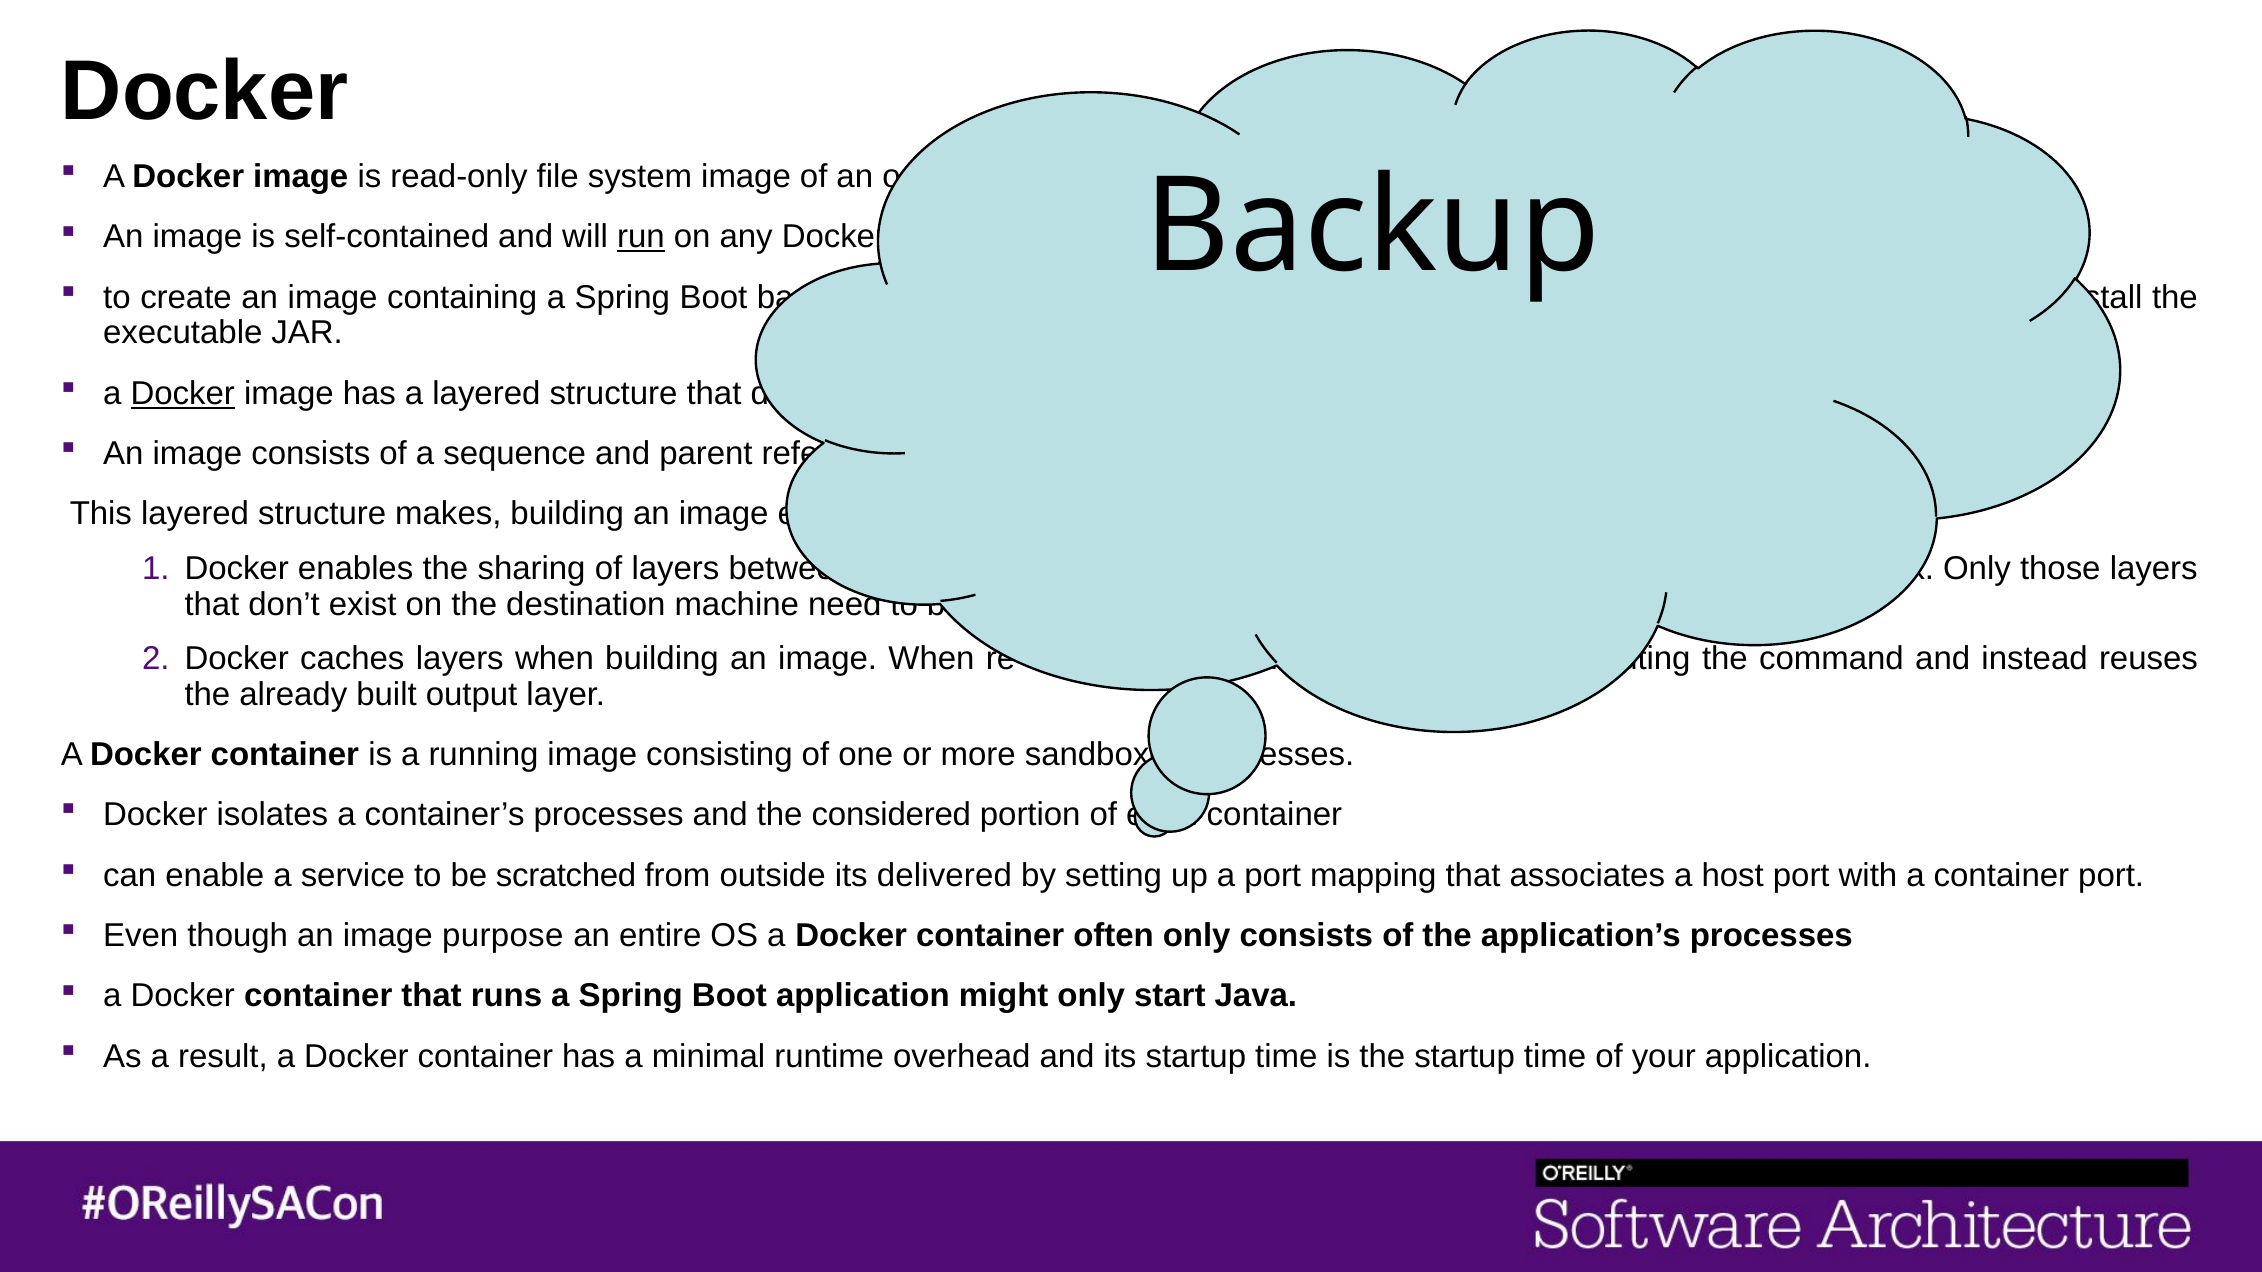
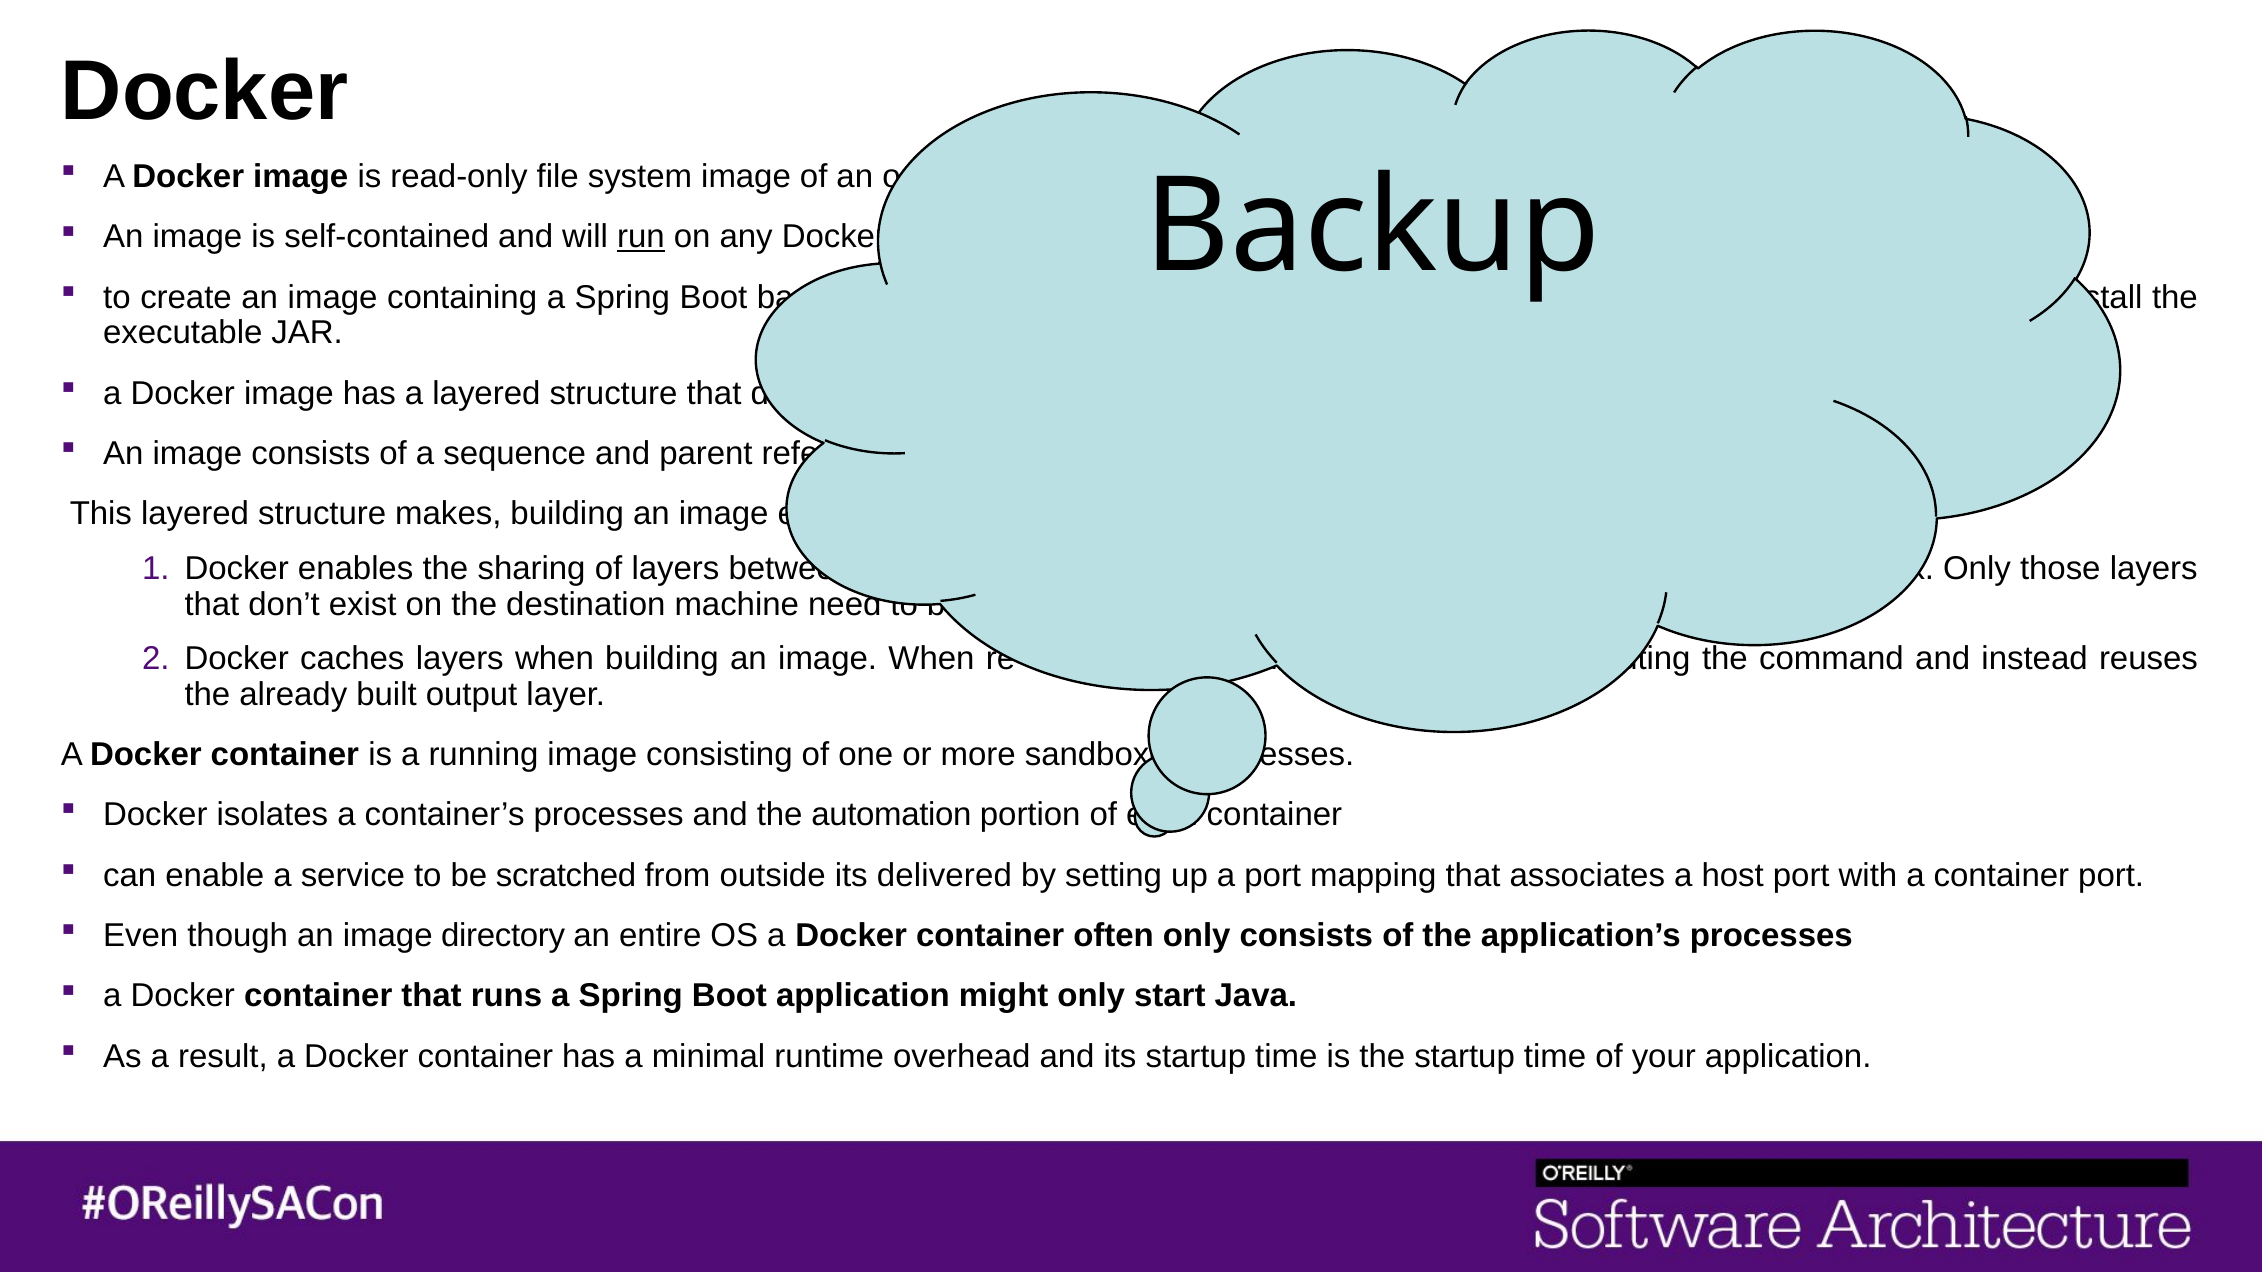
Docker at (183, 393) underline: present -> none
considered: considered -> automation
purpose: purpose -> directory
